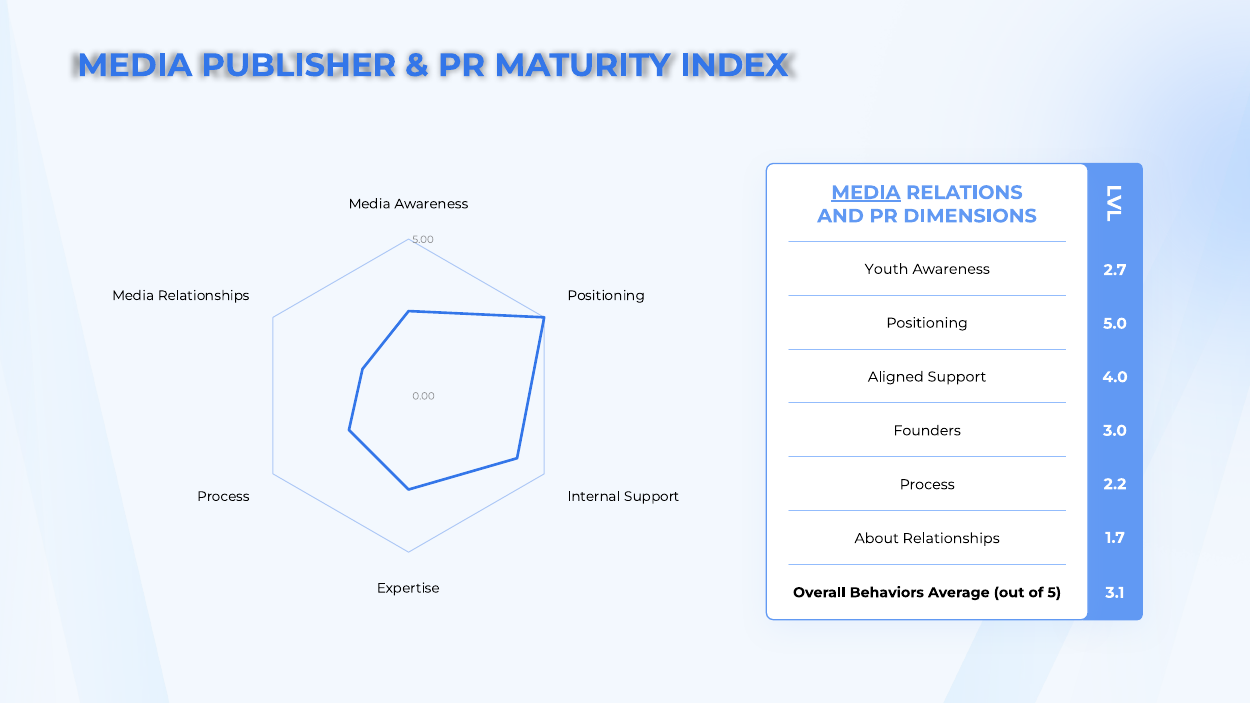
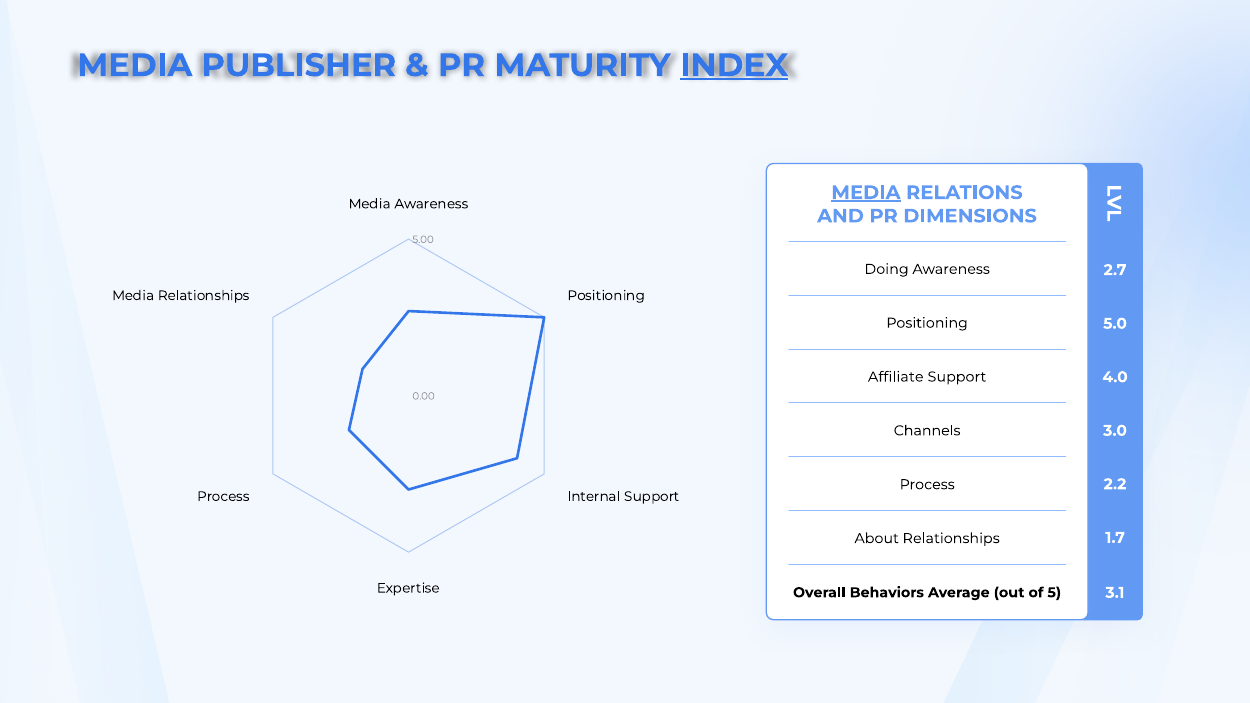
INDEX underline: none -> present
Youth: Youth -> Doing
Aligned: Aligned -> Affiliate
Founders: Founders -> Channels
